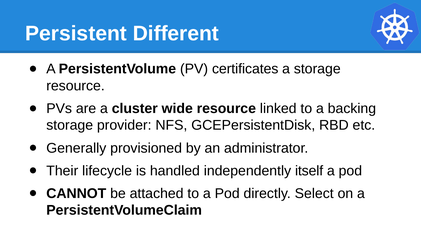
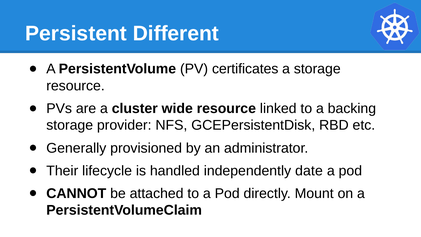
itself: itself -> date
Select: Select -> Mount
